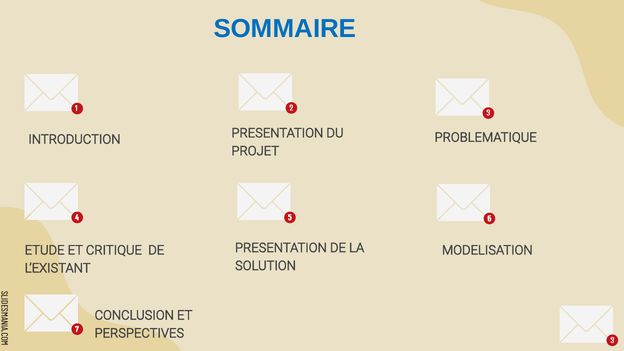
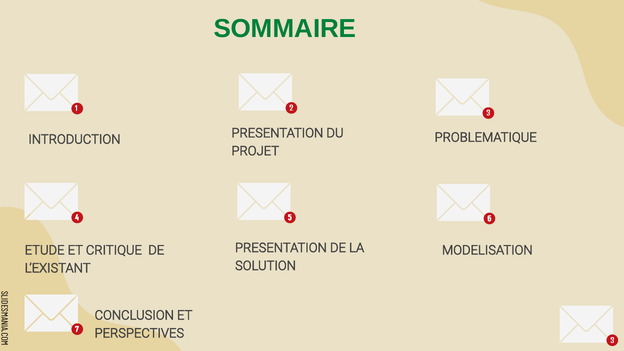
SOMMAIRE colour: blue -> green
